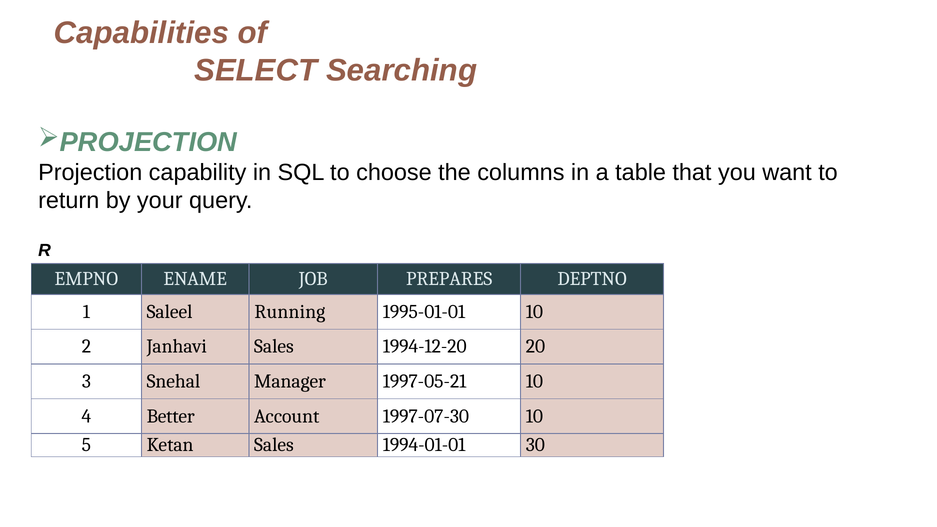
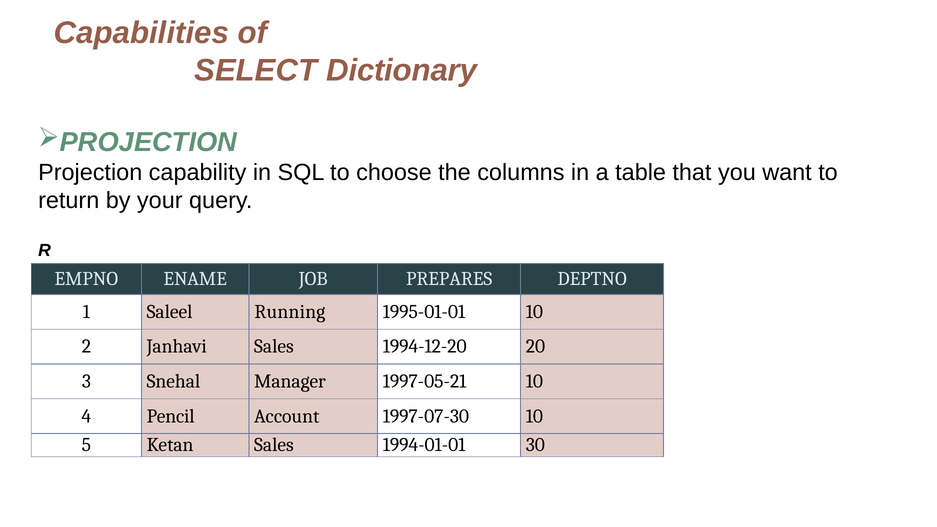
Searching: Searching -> Dictionary
Better: Better -> Pencil
